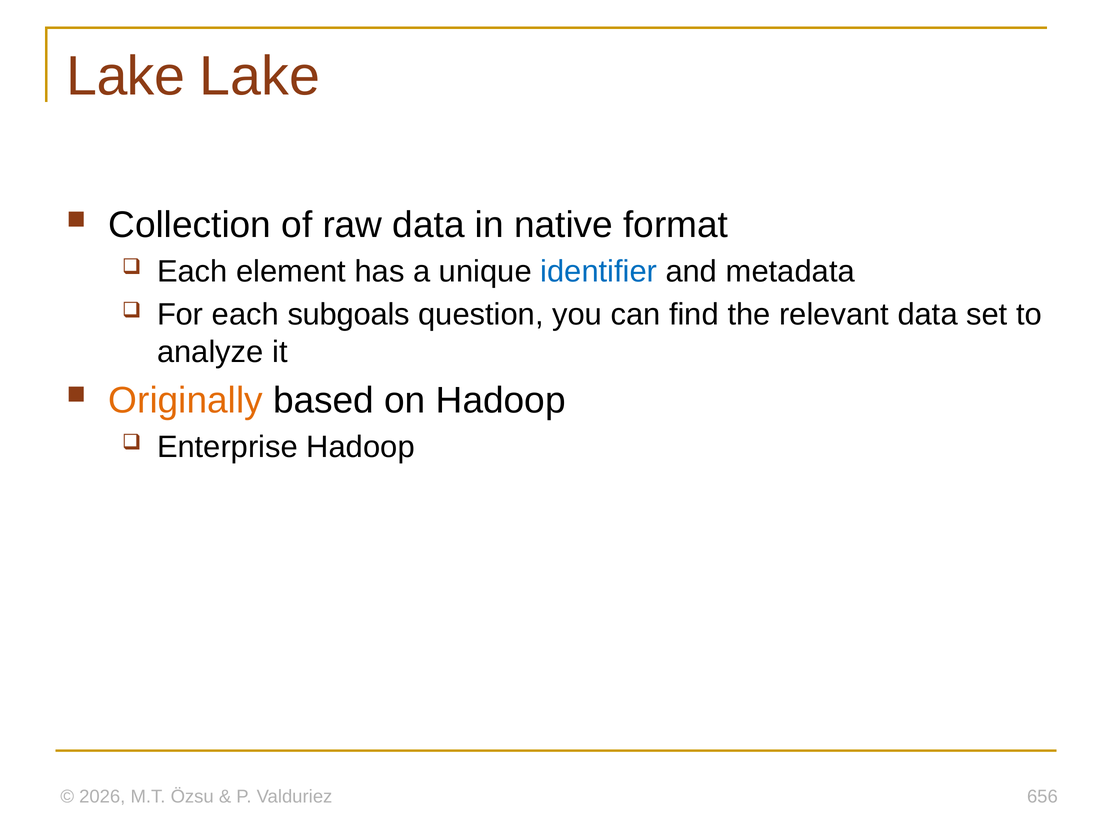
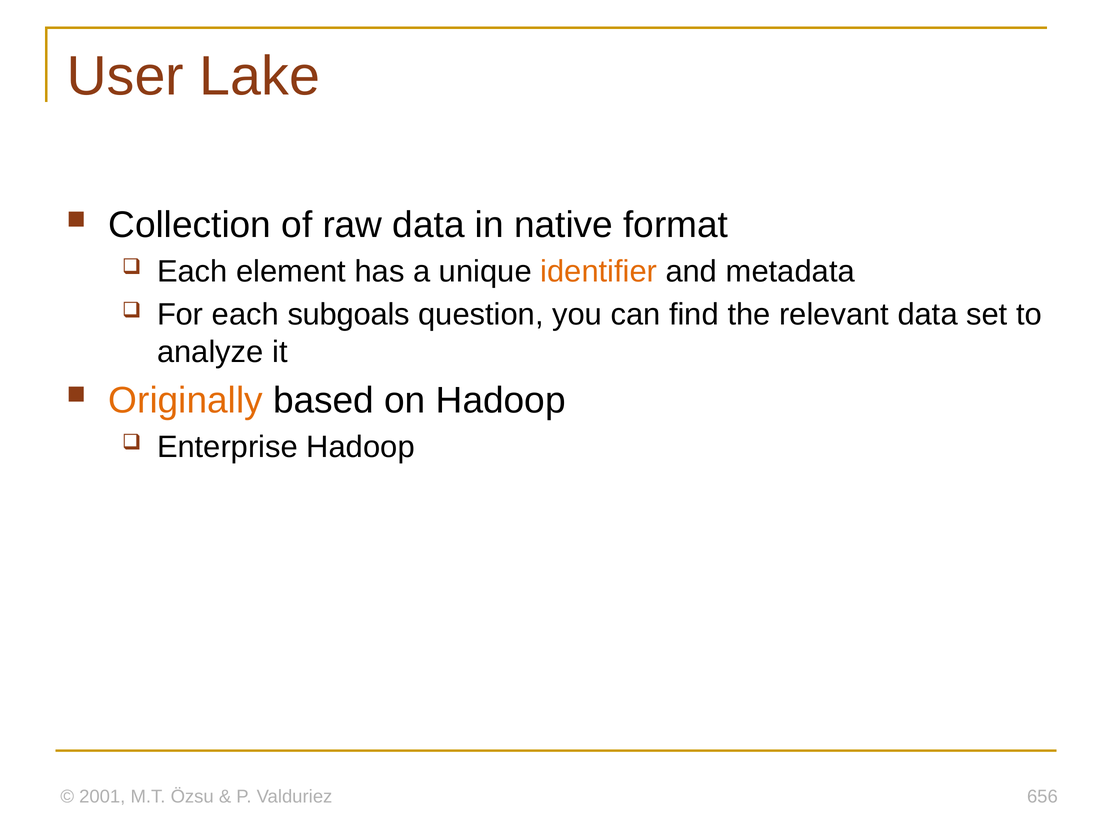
Lake at (126, 77): Lake -> User
identifier colour: blue -> orange
2026: 2026 -> 2001
